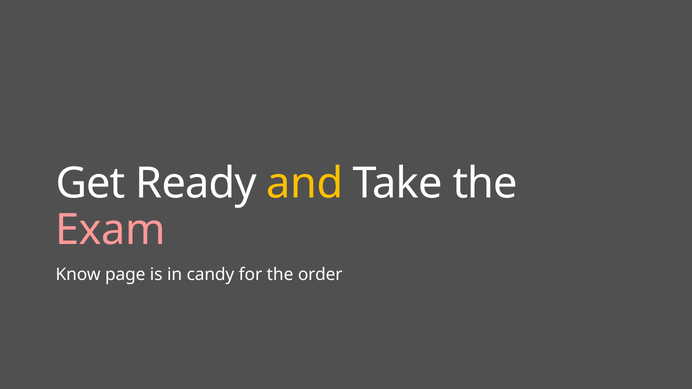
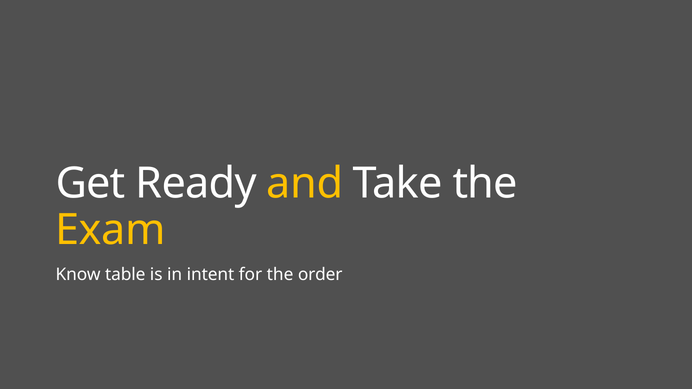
Exam colour: pink -> yellow
page: page -> table
candy: candy -> intent
